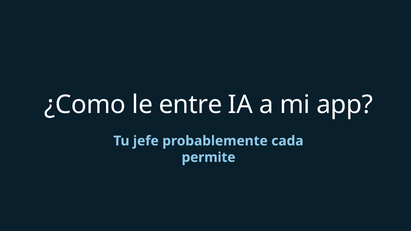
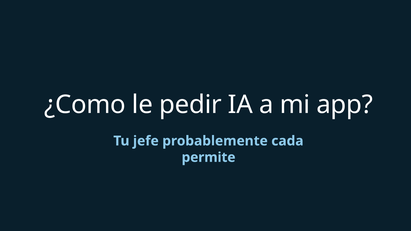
entre: entre -> pedir
